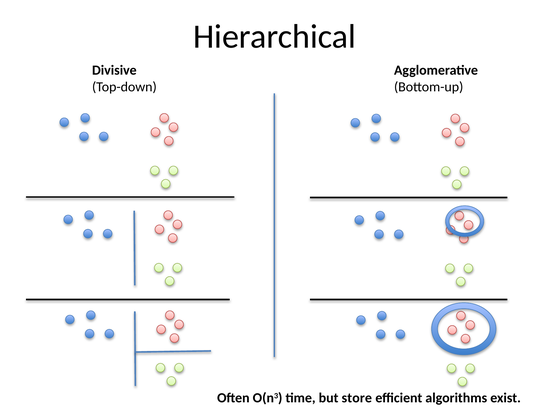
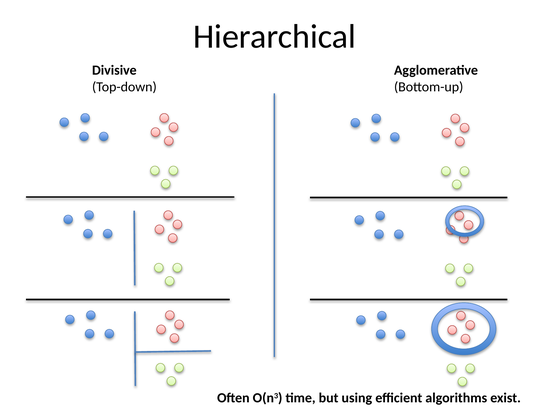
store: store -> using
